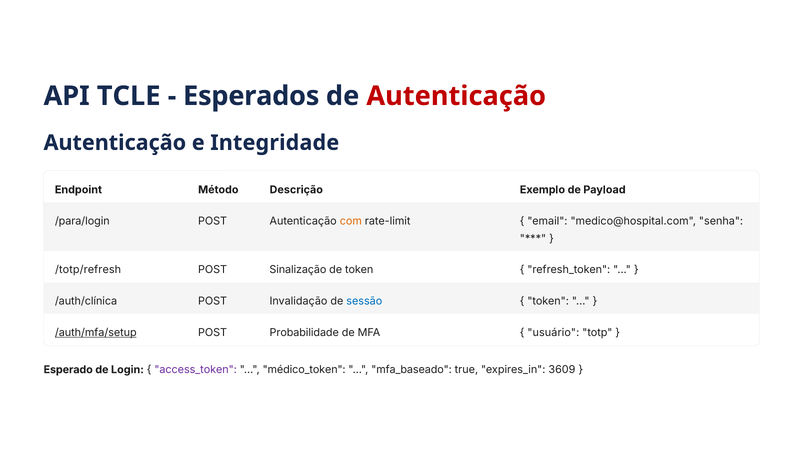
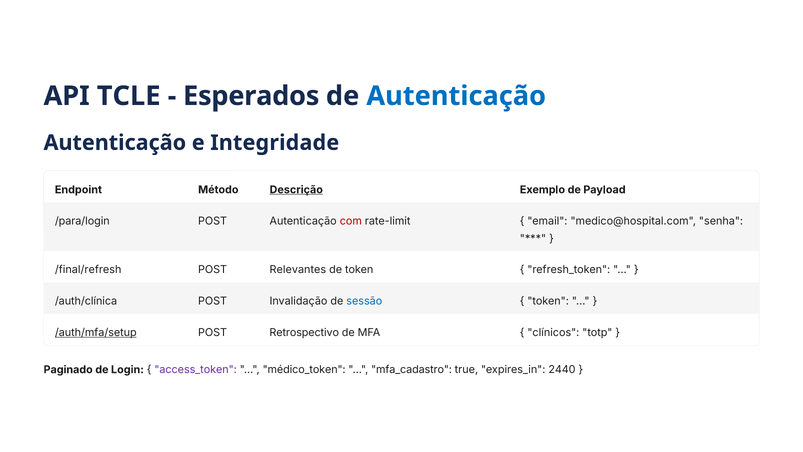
Autenticação at (456, 96) colour: red -> blue
Descrição underline: none -> present
com colour: orange -> red
/totp/refresh: /totp/refresh -> /final/refresh
Sinalização: Sinalização -> Relevantes
Probabilidade: Probabilidade -> Retrospectivo
usuário: usuário -> clínicos
Esperado: Esperado -> Paginado
mfa_baseado: mfa_baseado -> mfa_cadastro
3609: 3609 -> 2440
